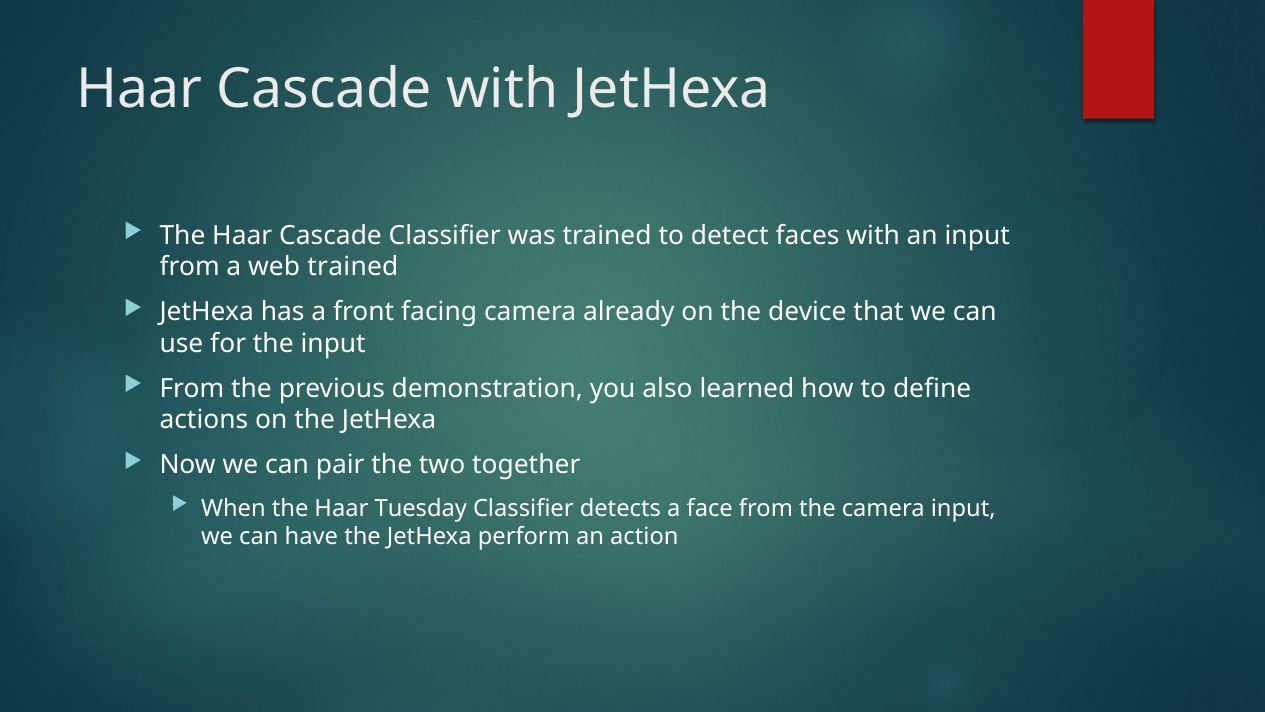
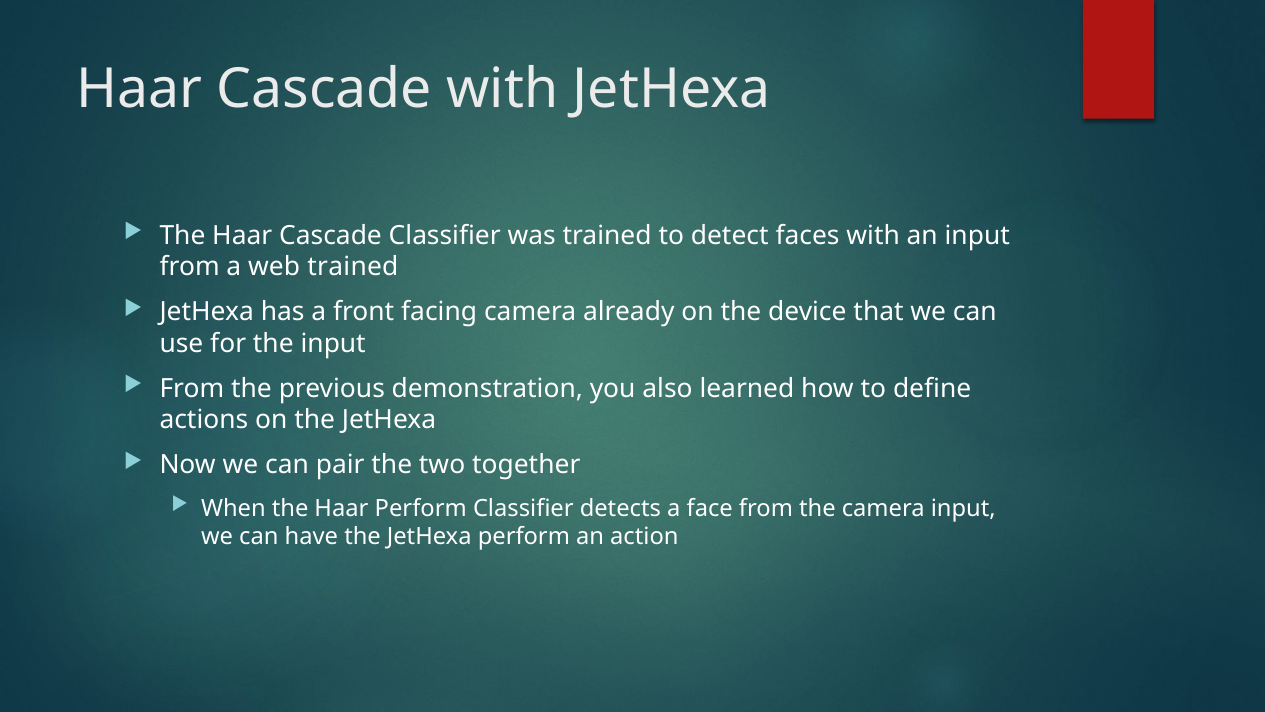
Haar Tuesday: Tuesday -> Perform
